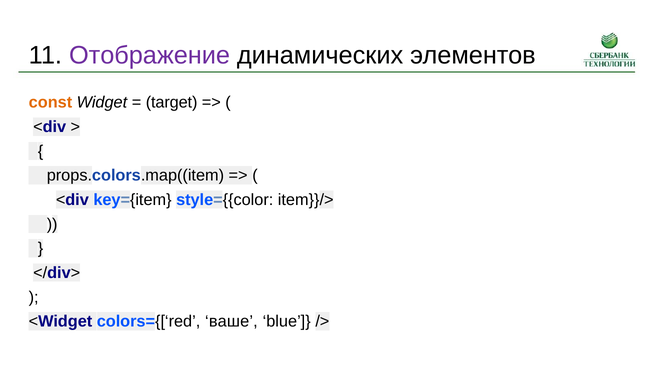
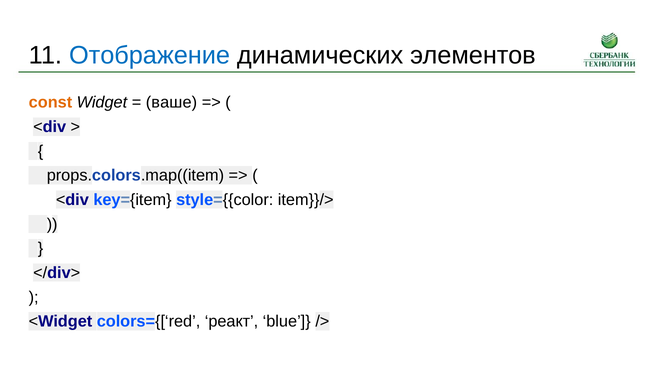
Отображение colour: purple -> blue
target: target -> ваше
ваше: ваше -> реакт
